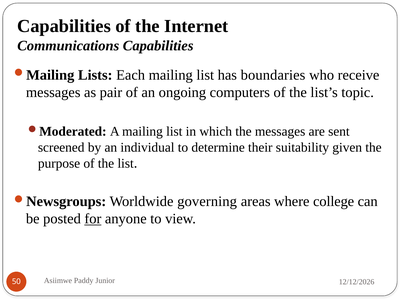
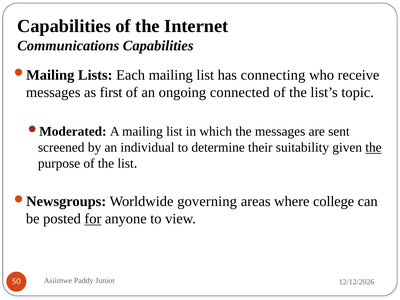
boundaries: boundaries -> connecting
pair: pair -> first
computers: computers -> connected
the at (374, 148) underline: none -> present
